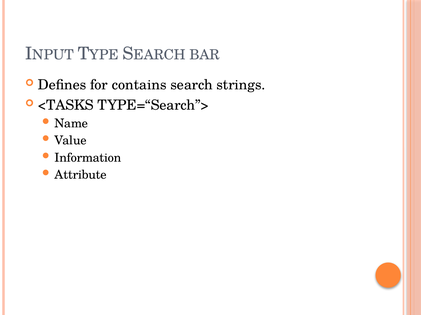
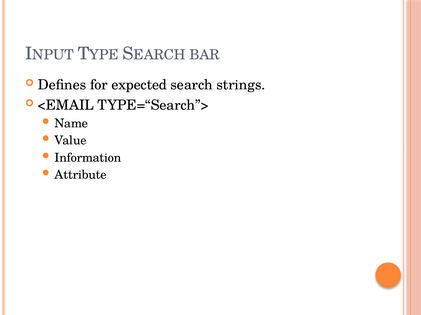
contains: contains -> expected
<TASKS: <TASKS -> <EMAIL
